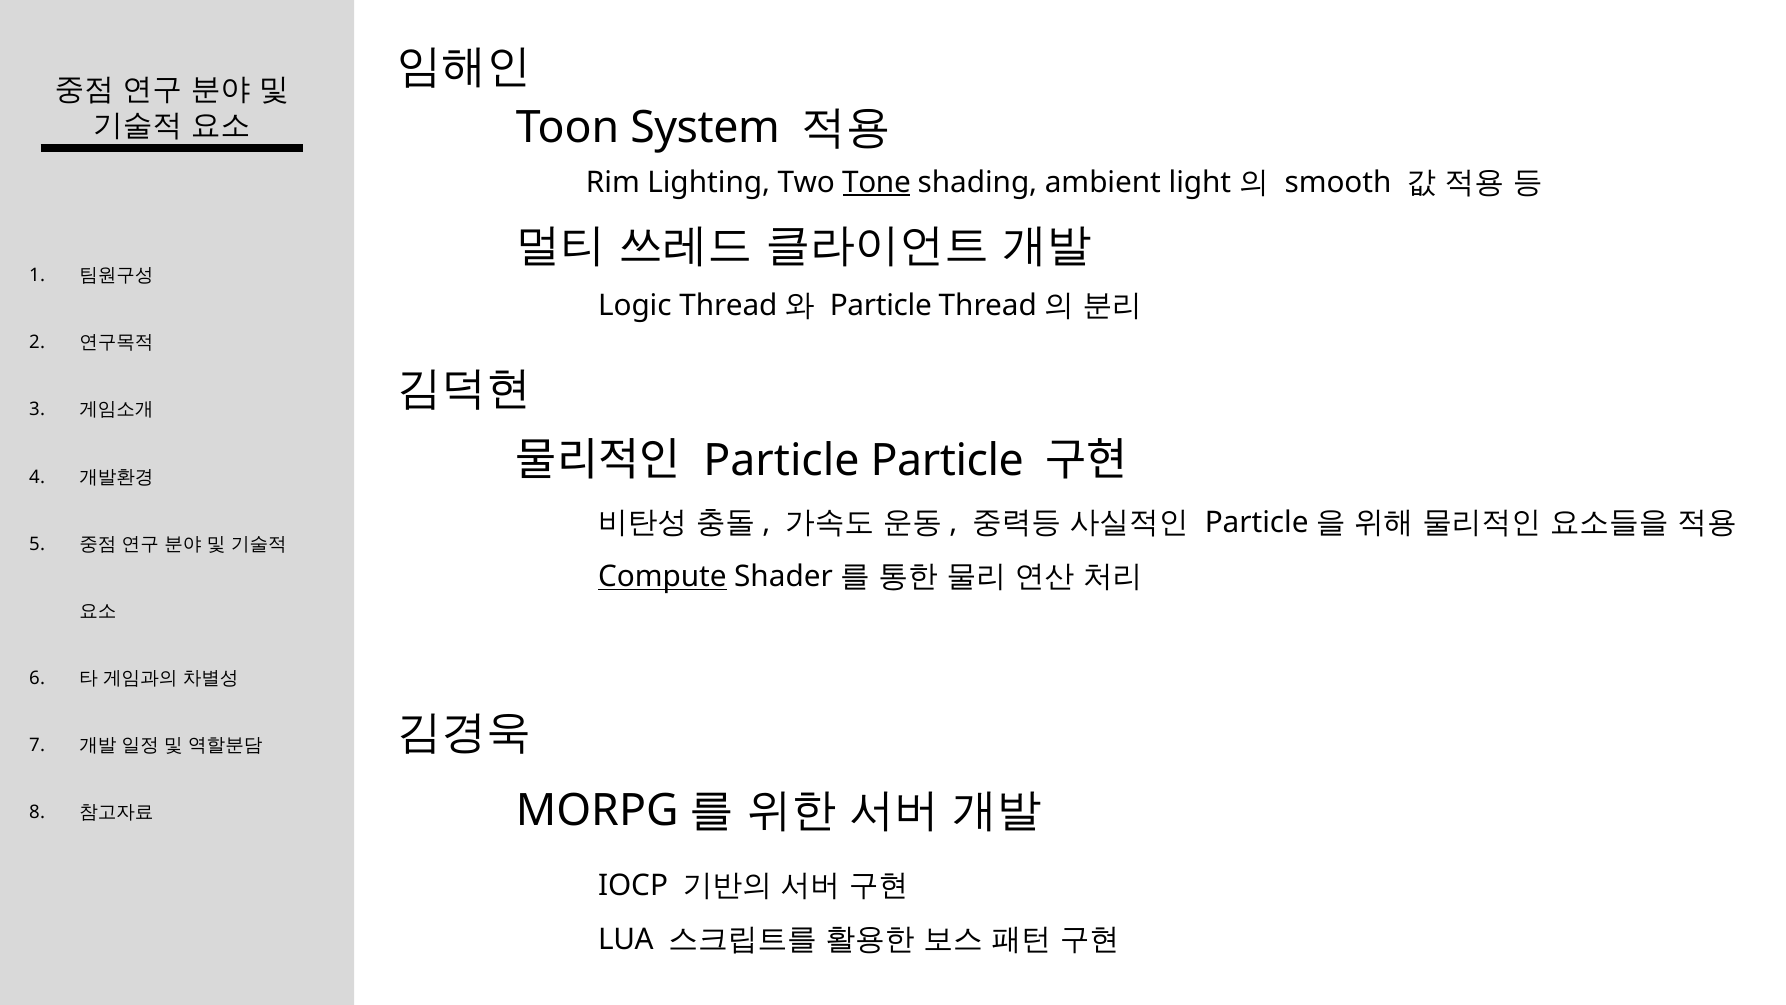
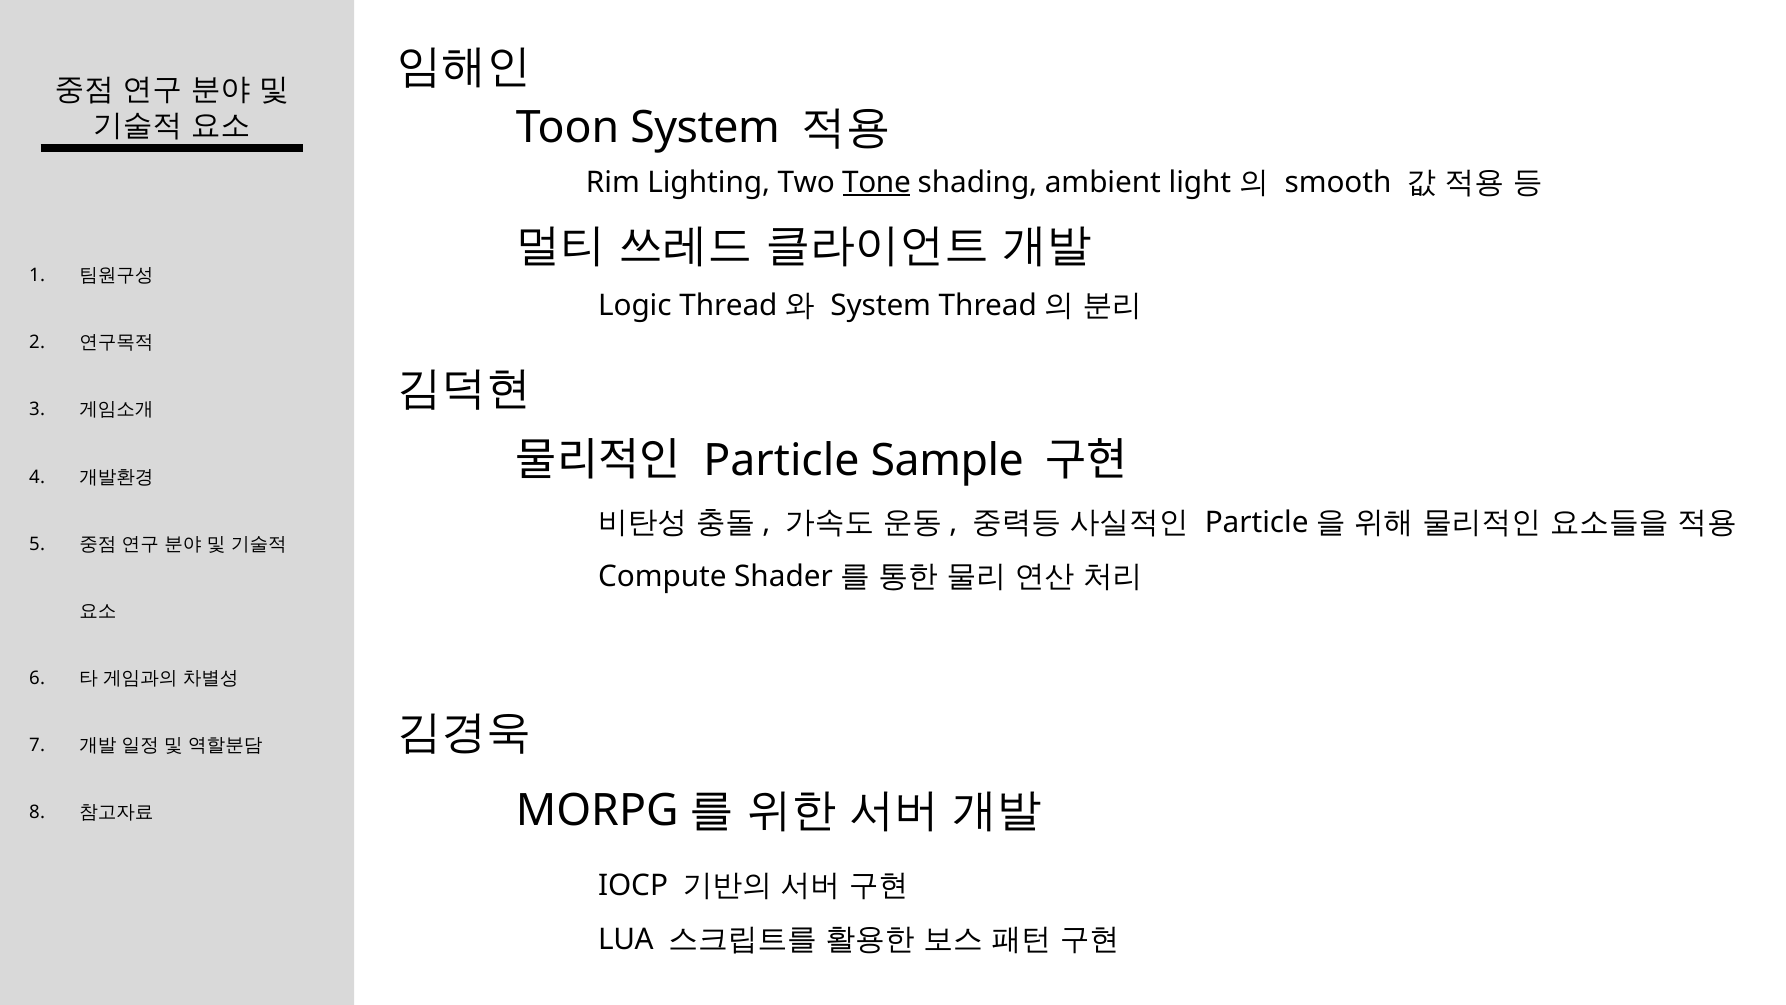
Particle at (881, 305): Particle -> System
Particle Particle: Particle -> Sample
Compute underline: present -> none
